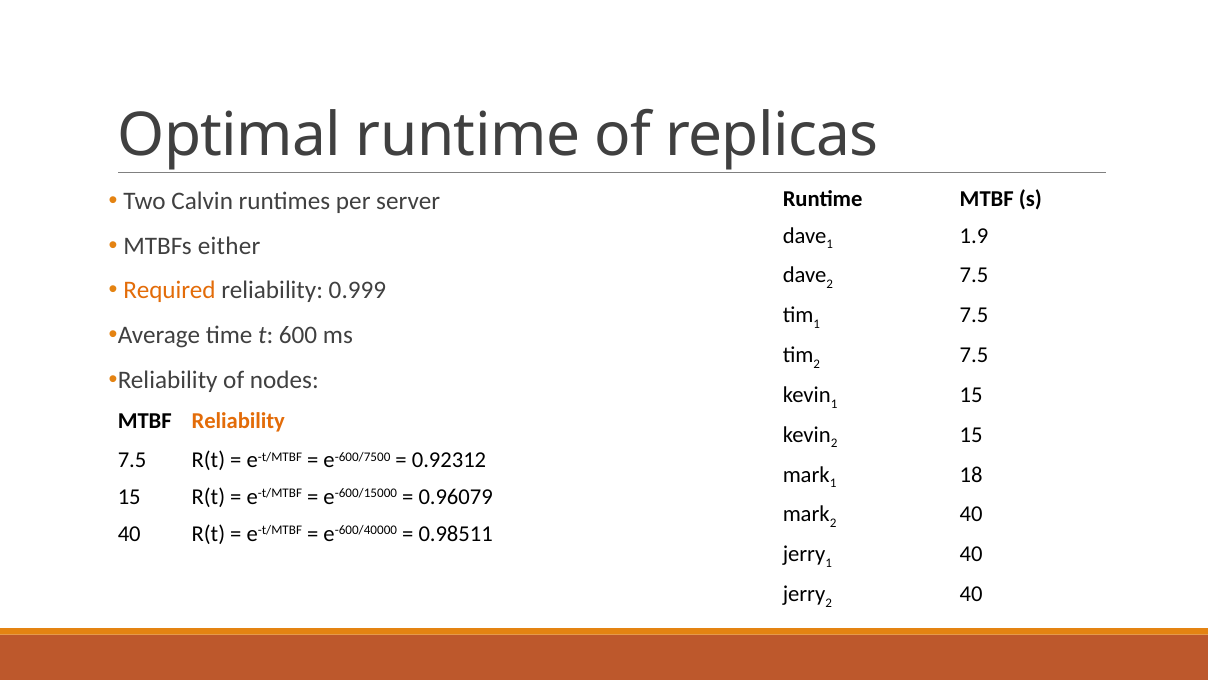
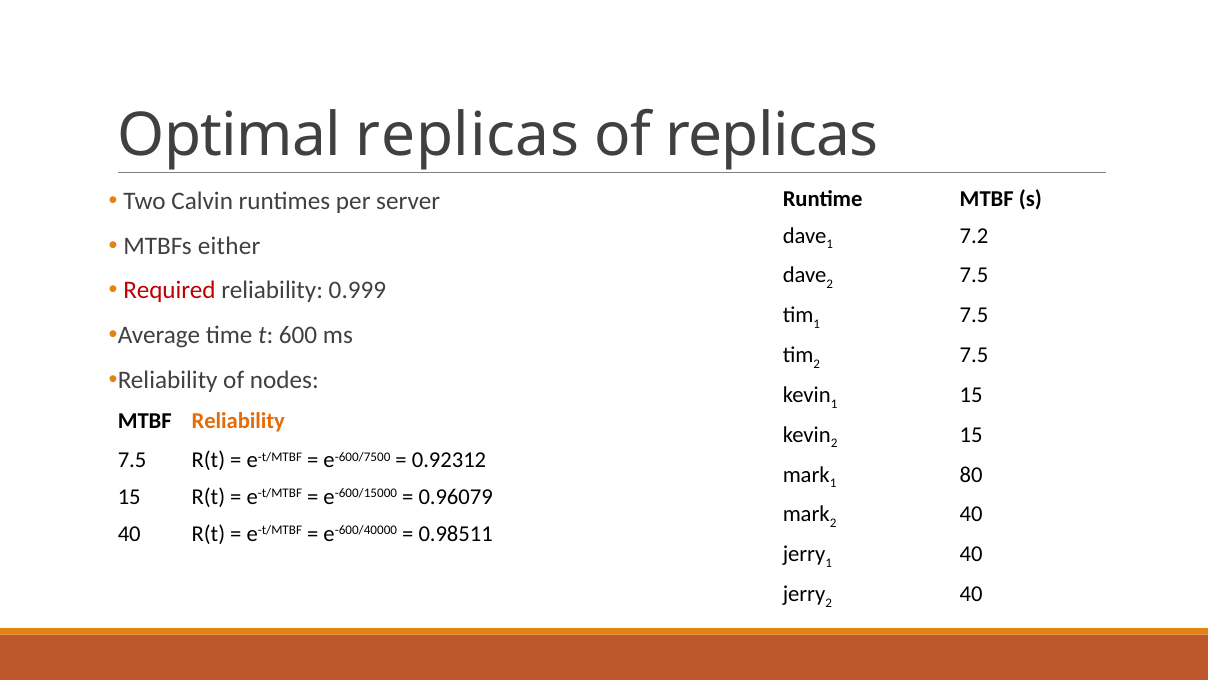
Optimal runtime: runtime -> replicas
1.9: 1.9 -> 7.2
Required colour: orange -> red
18: 18 -> 80
